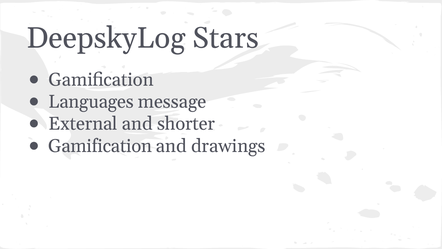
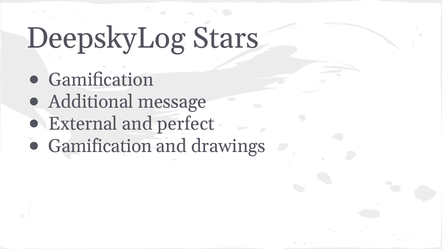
Languages: Languages -> Additional
shorter: shorter -> perfect
